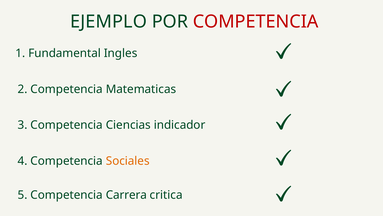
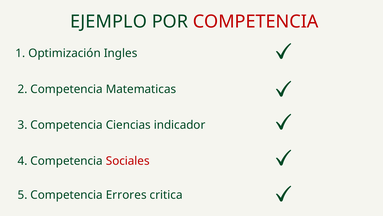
Fundamental: Fundamental -> Optimización
Sociales colour: orange -> red
Carrera: Carrera -> Errores
